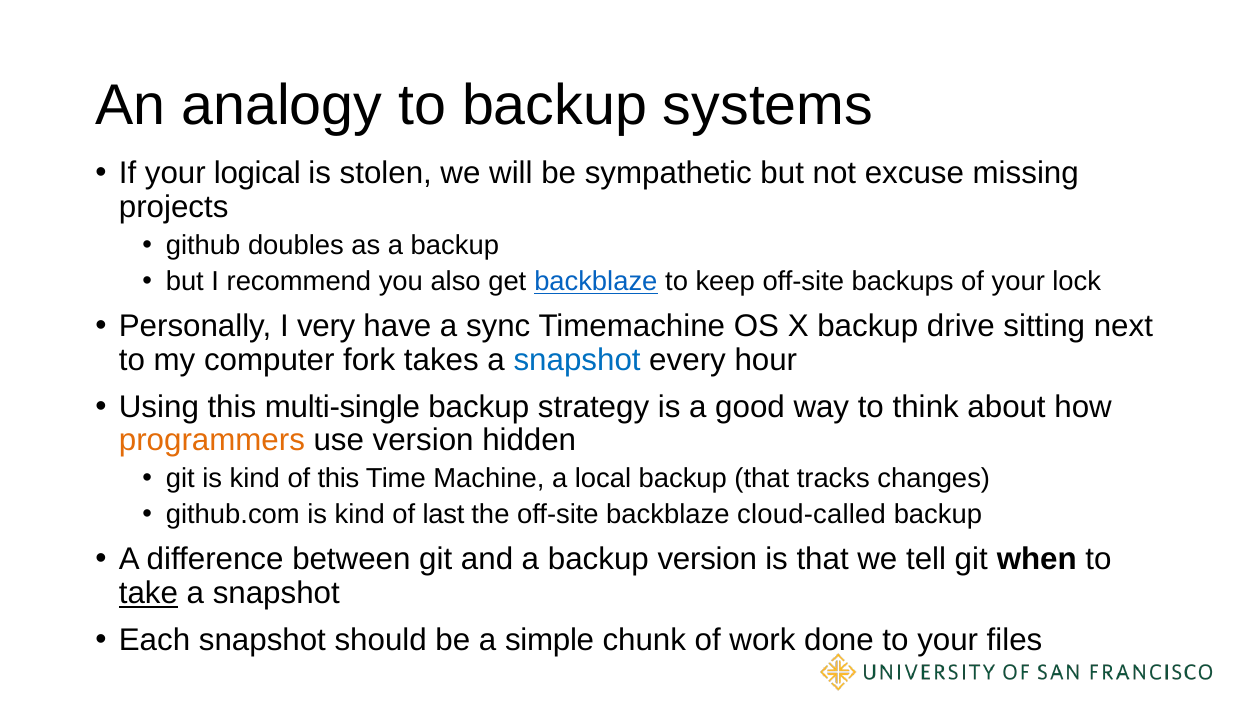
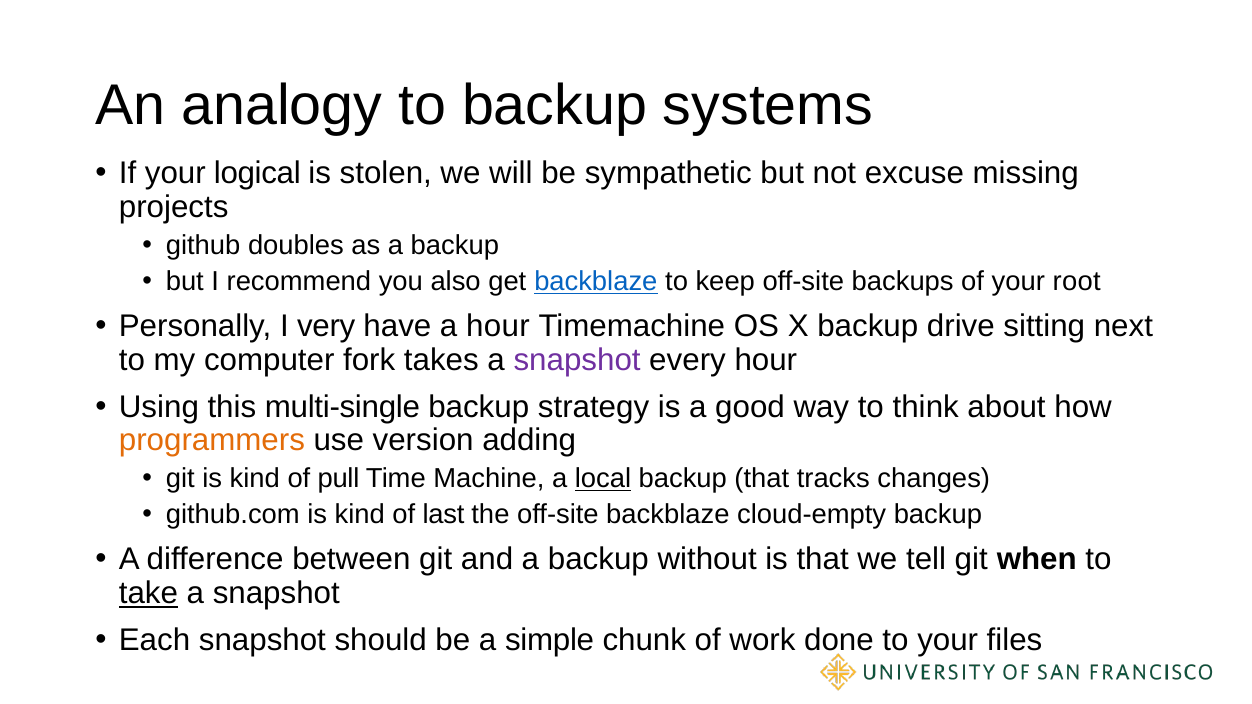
lock: lock -> root
a sync: sync -> hour
snapshot at (577, 360) colour: blue -> purple
hidden: hidden -> adding
of this: this -> pull
local underline: none -> present
cloud-called: cloud-called -> cloud-empty
backup version: version -> without
